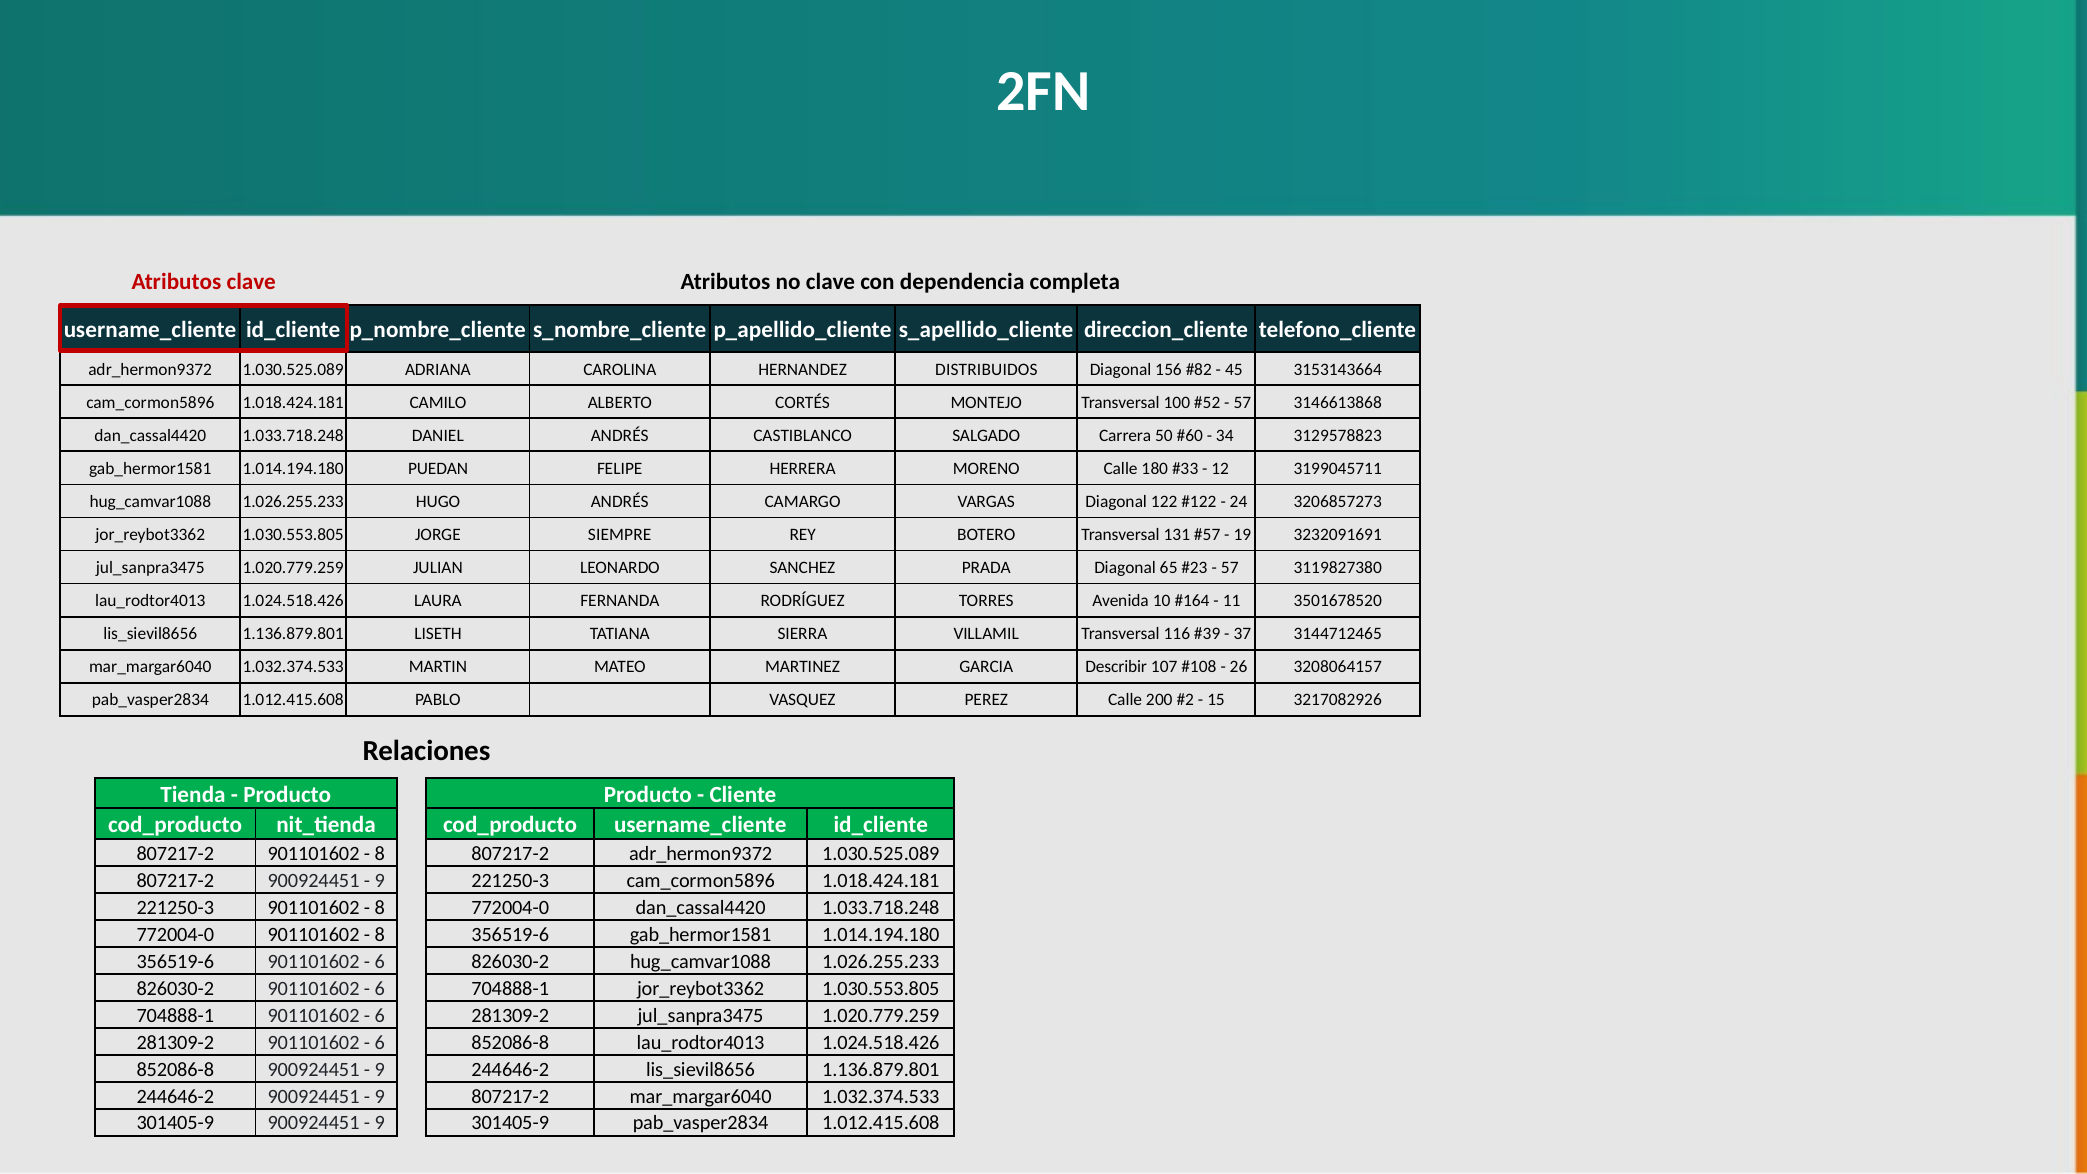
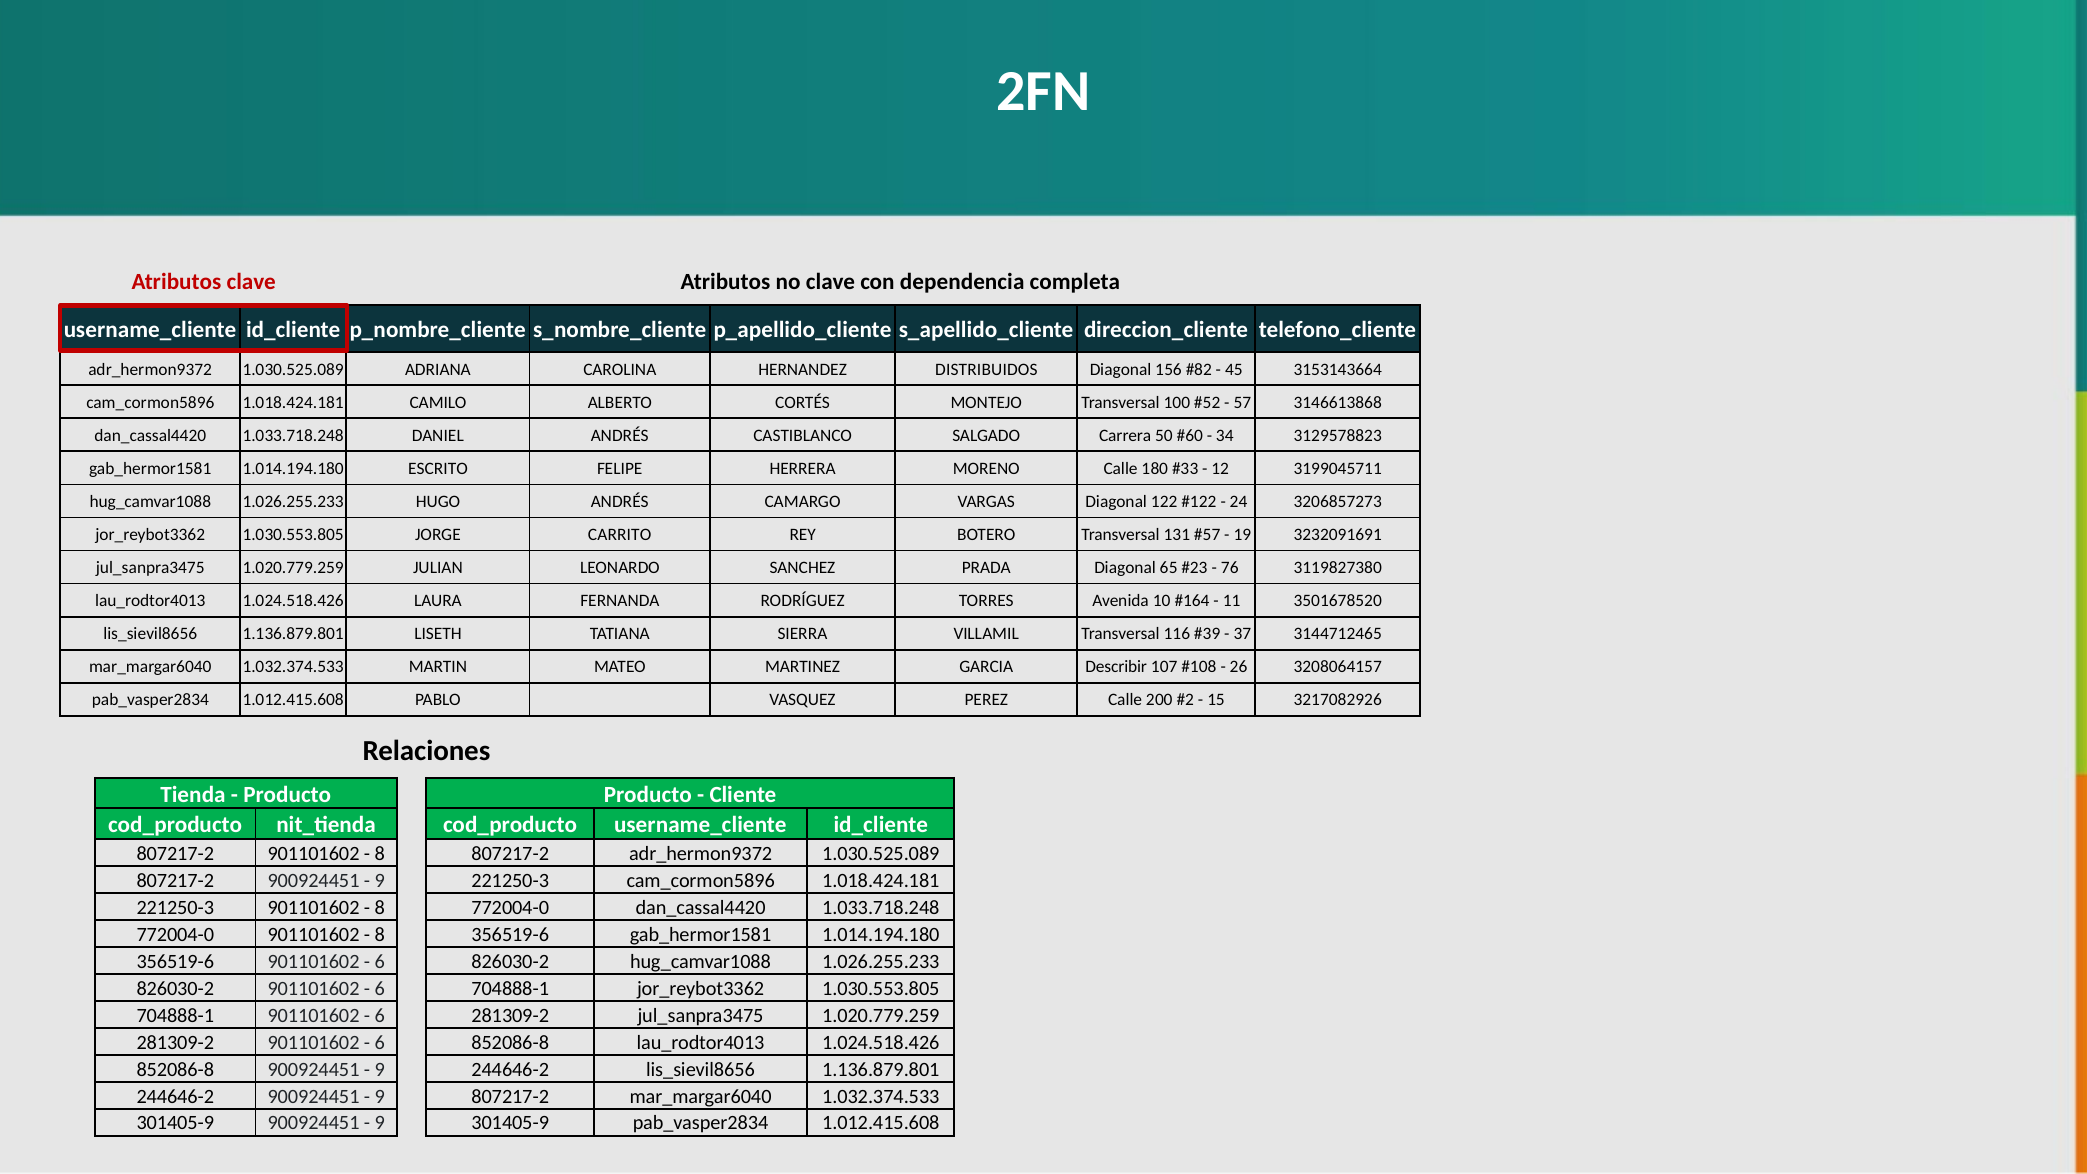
PUEDAN: PUEDAN -> ESCRITO
SIEMPRE: SIEMPRE -> CARRITO
57 at (1230, 568): 57 -> 76
